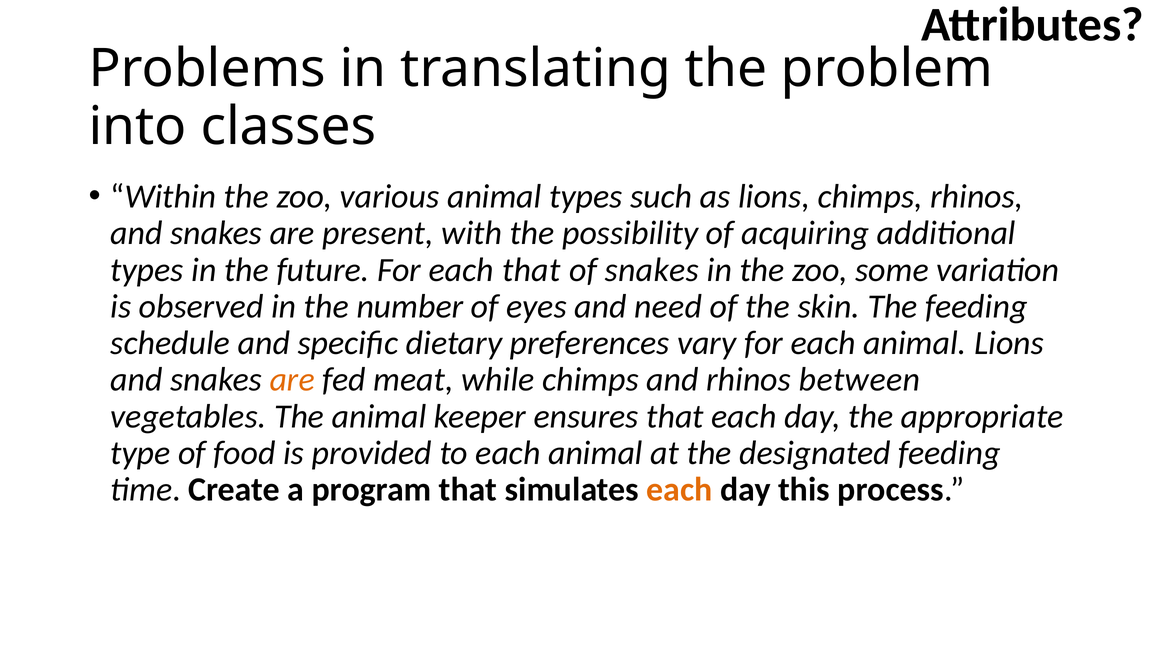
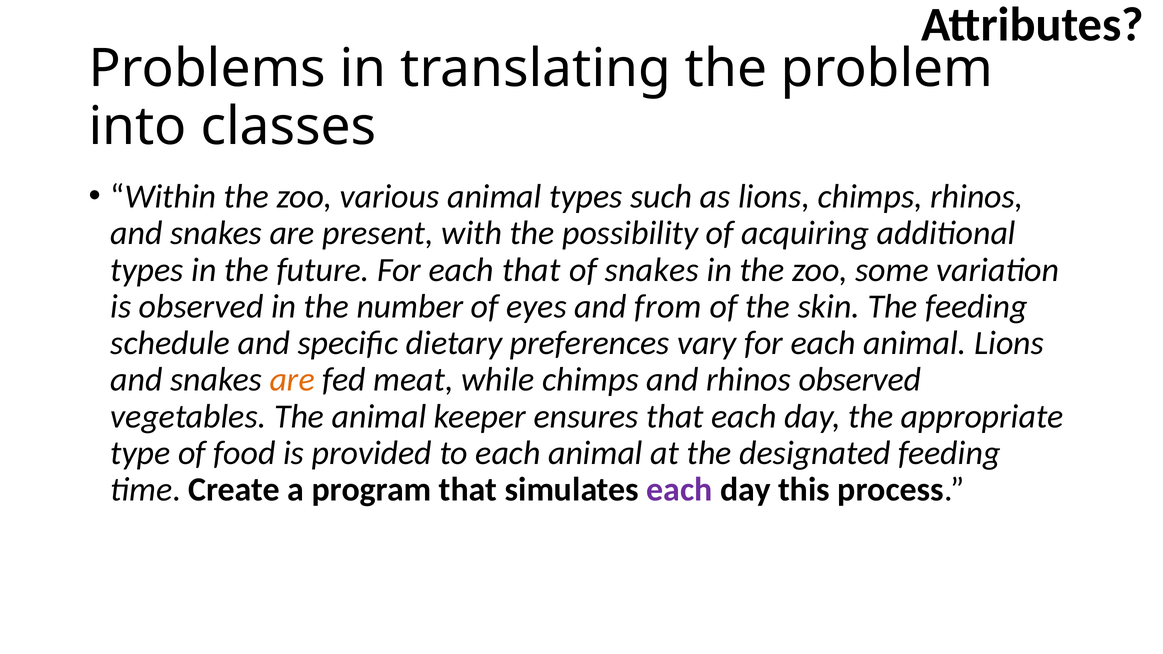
need: need -> from
rhinos between: between -> observed
each at (679, 490) colour: orange -> purple
